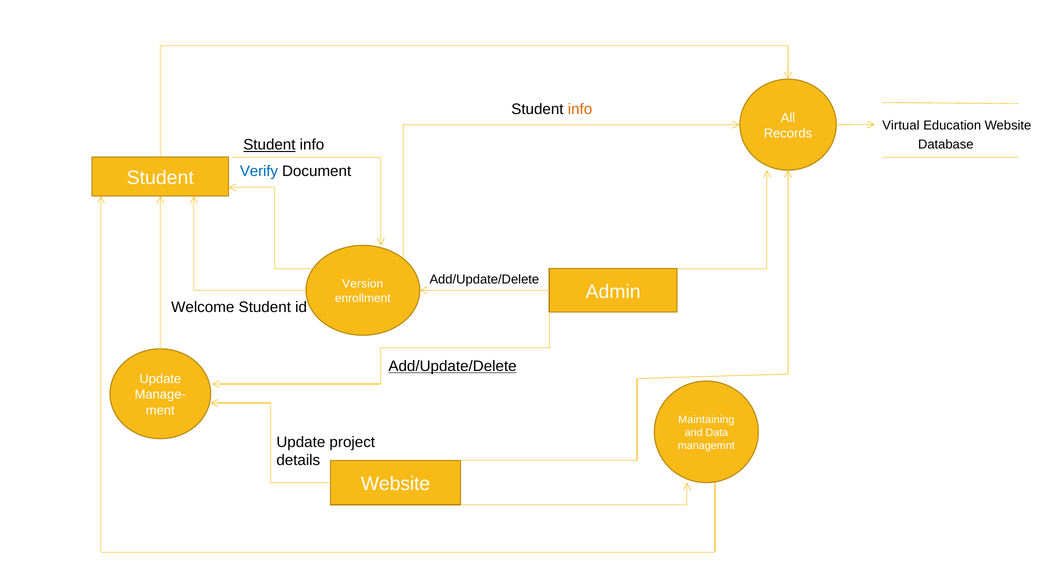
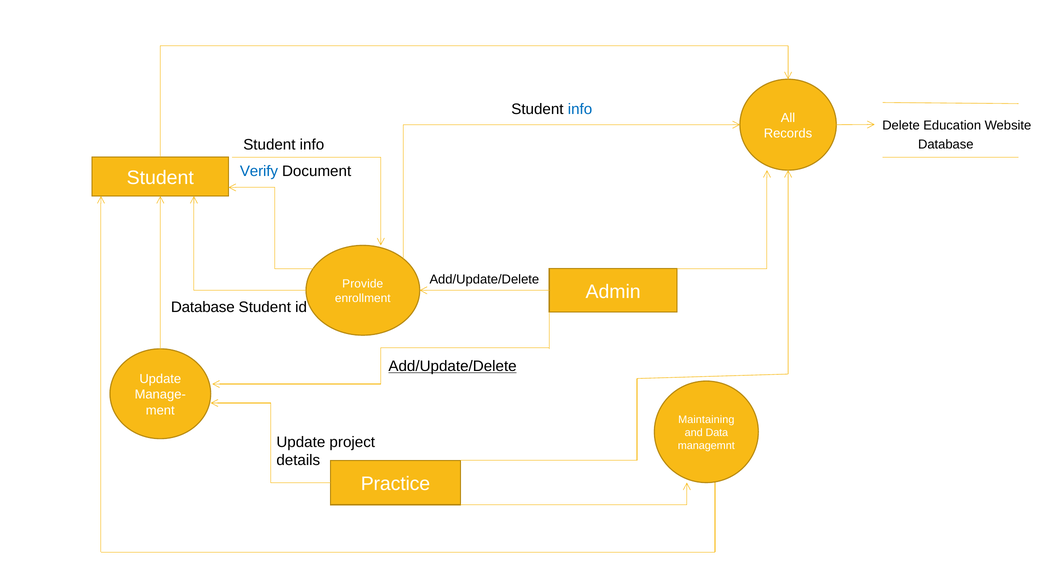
info at (580, 109) colour: orange -> blue
Virtual: Virtual -> Delete
Student at (269, 145) underline: present -> none
Version: Version -> Provide
Welcome at (203, 307): Welcome -> Database
Website at (395, 484): Website -> Practice
